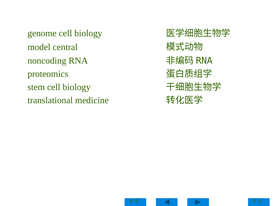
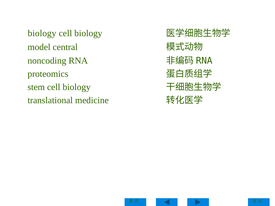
genome at (42, 33): genome -> biology
